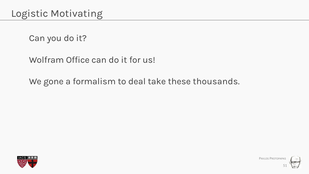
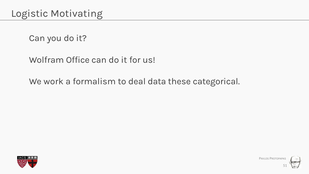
gone: gone -> work
take: take -> data
thousands: thousands -> categorical
